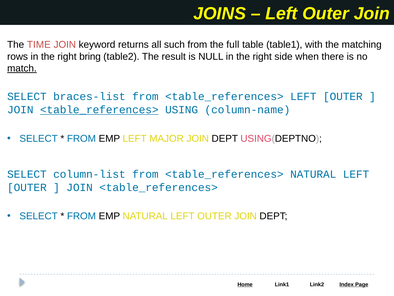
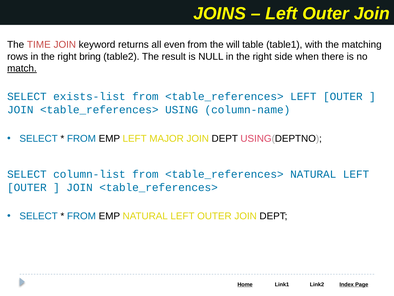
such: such -> even
full: full -> will
braces-list: braces-list -> exists-list
<table_references> at (99, 110) underline: present -> none
